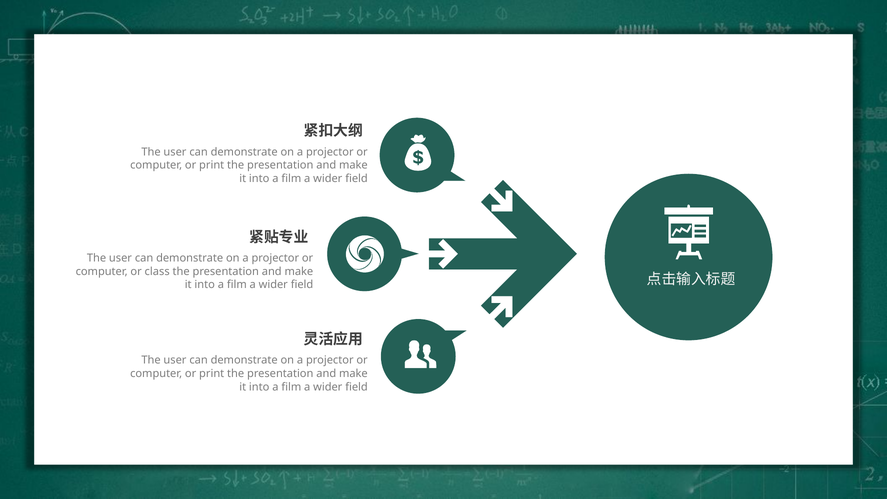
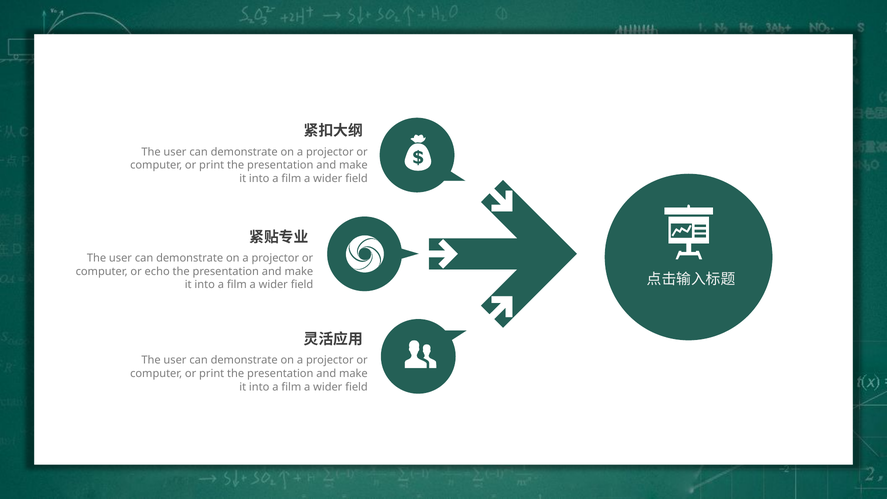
class: class -> echo
